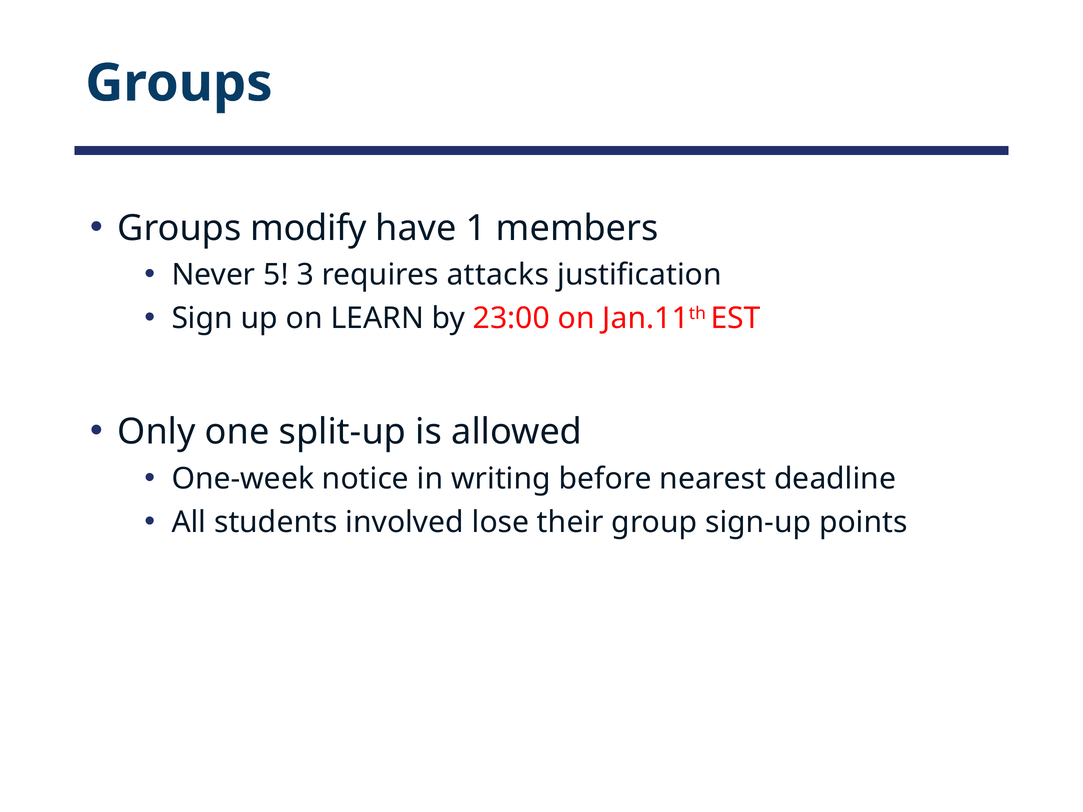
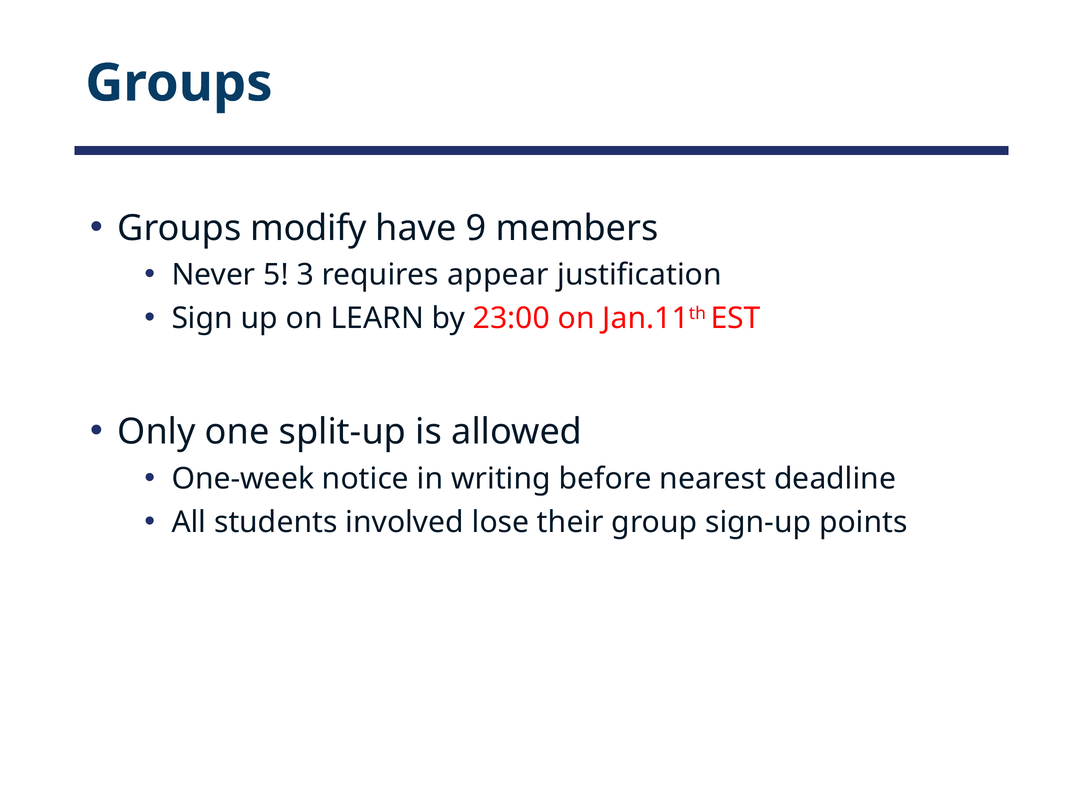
1: 1 -> 9
attacks: attacks -> appear
